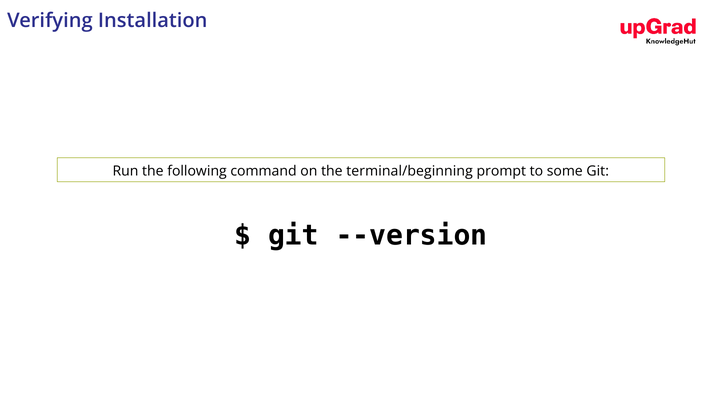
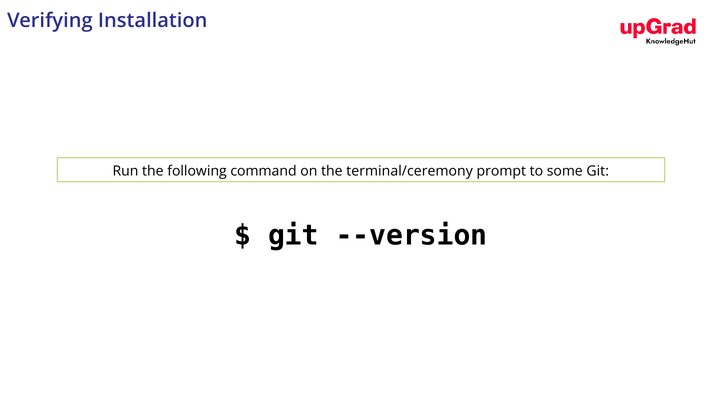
terminal/beginning: terminal/beginning -> terminal/ceremony
